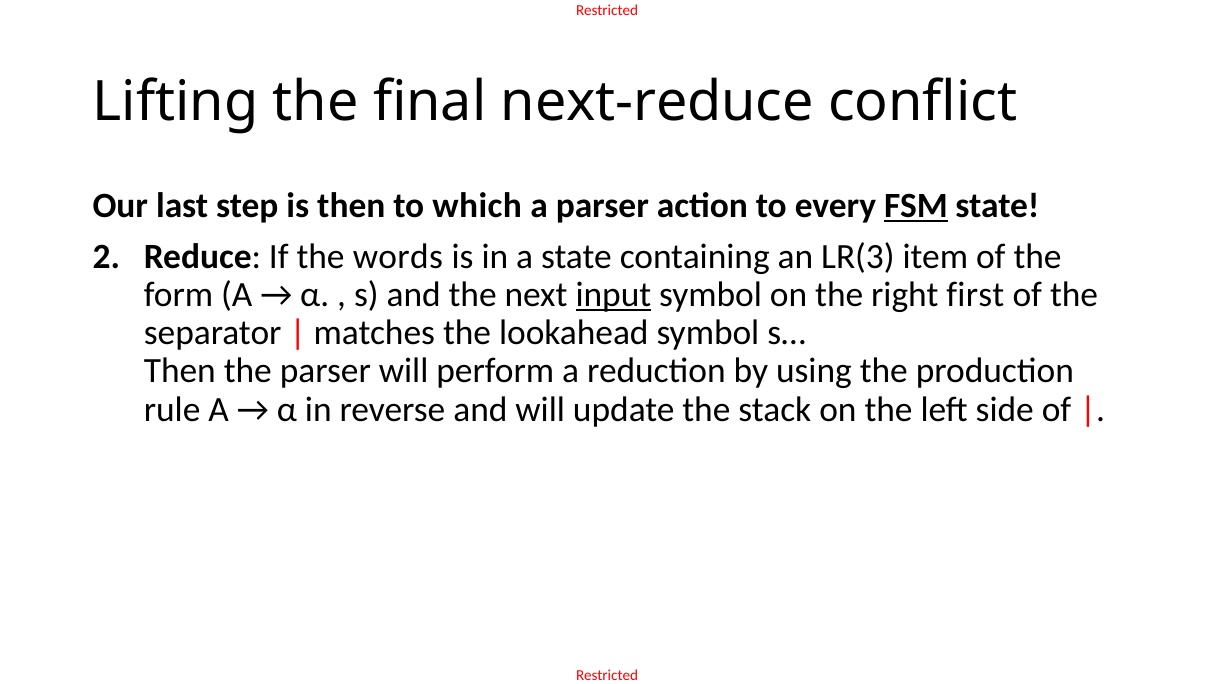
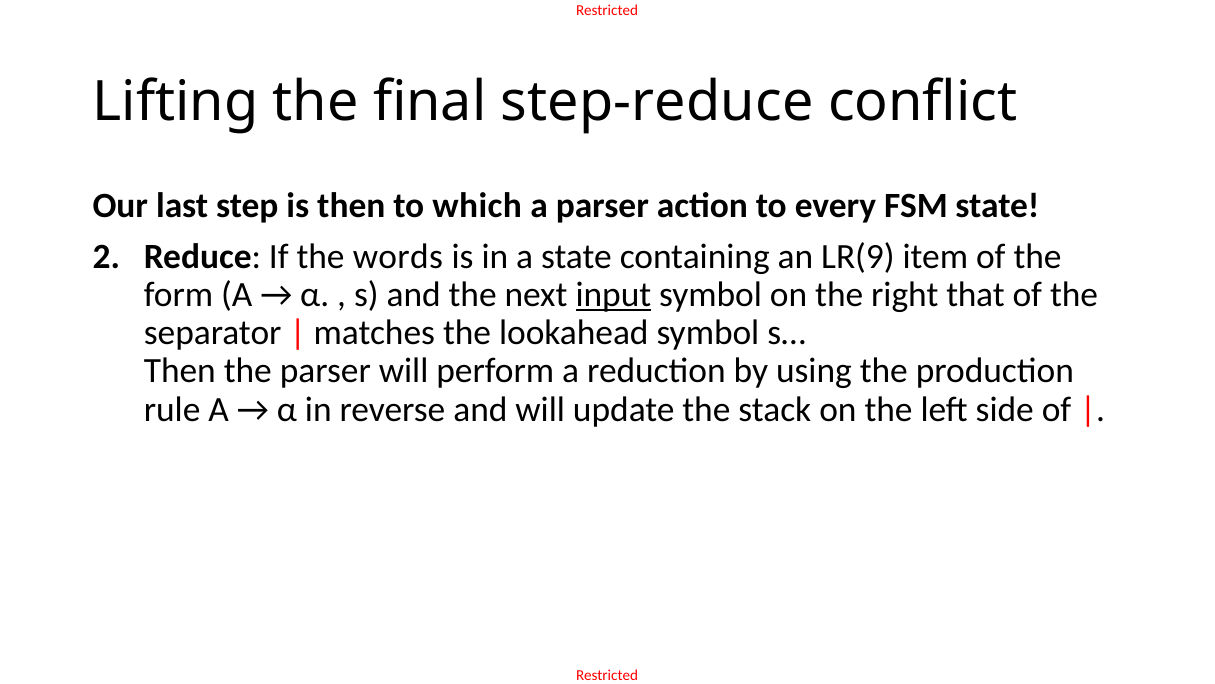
next-reduce: next-reduce -> step-reduce
FSM underline: present -> none
LR(3: LR(3 -> LR(9
first: first -> that
